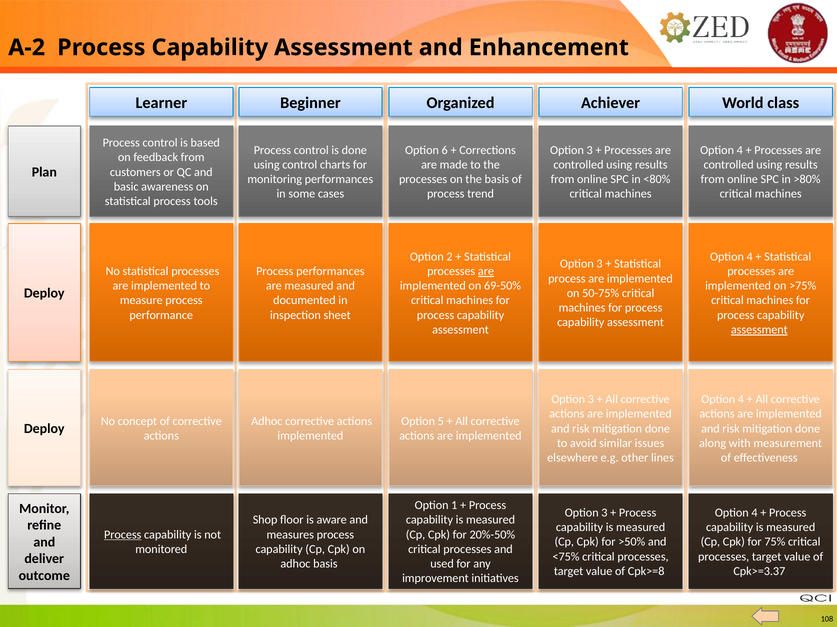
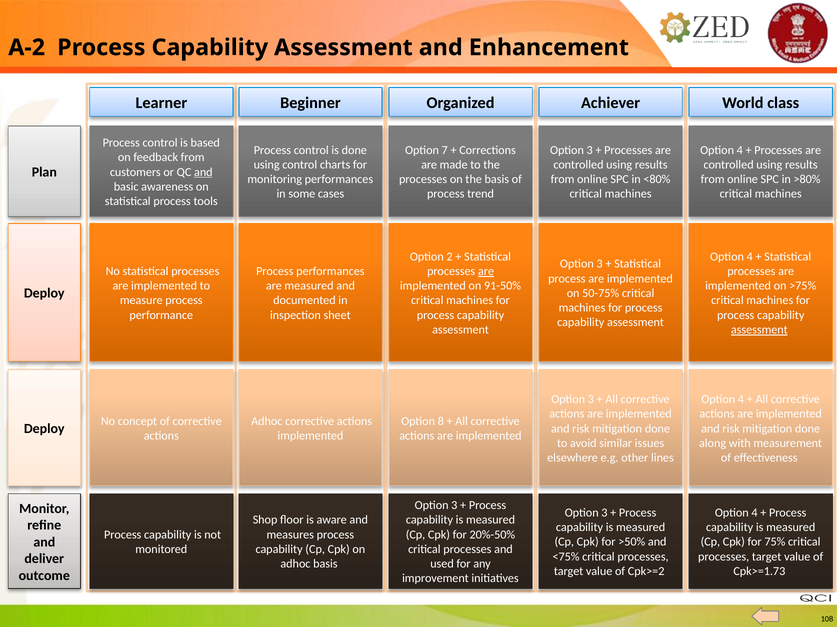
6: 6 -> 7
and at (203, 172) underline: none -> present
69-50%: 69-50% -> 91-50%
5: 5 -> 8
1 at (454, 506): 1 -> 3
Process at (123, 535) underline: present -> none
Cpk>=8: Cpk>=8 -> Cpk>=2
Cpk>=3.37: Cpk>=3.37 -> Cpk>=1.73
